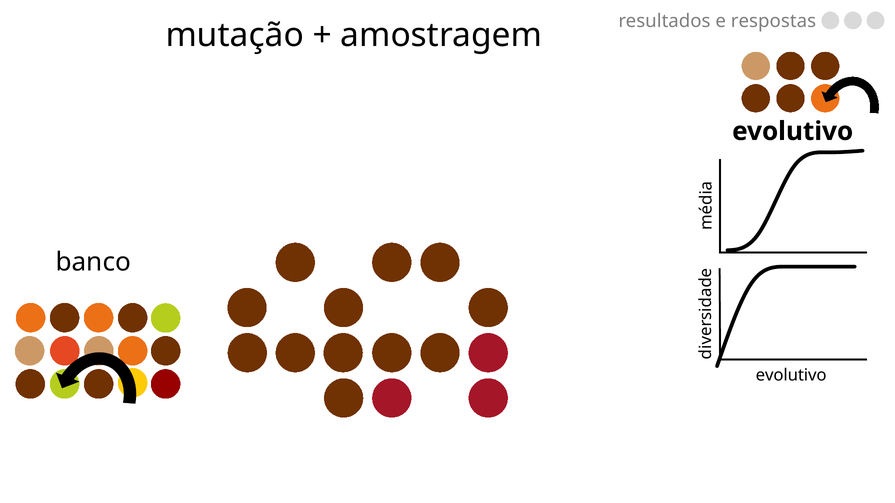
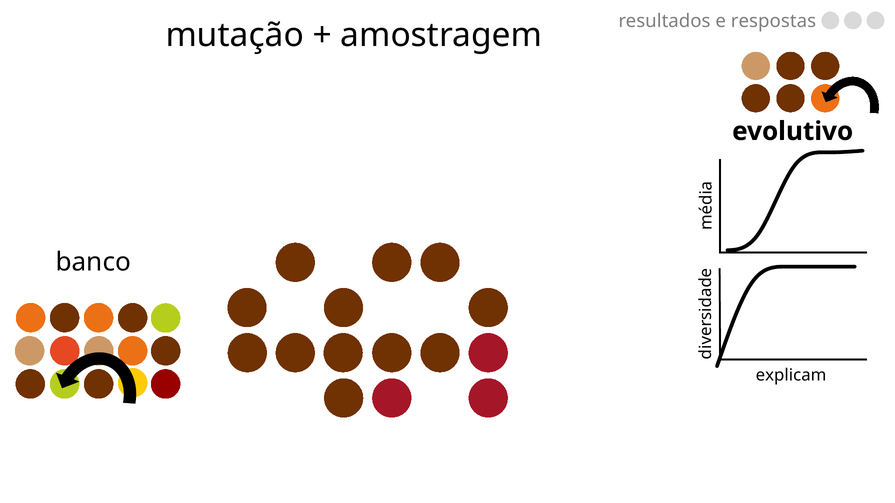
evolutivo at (791, 376): evolutivo -> explicam
